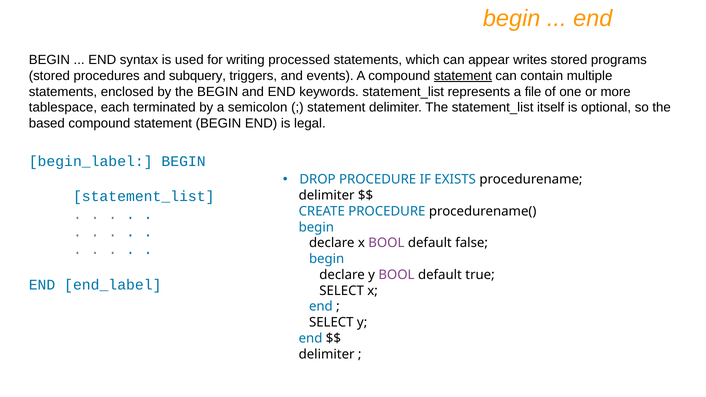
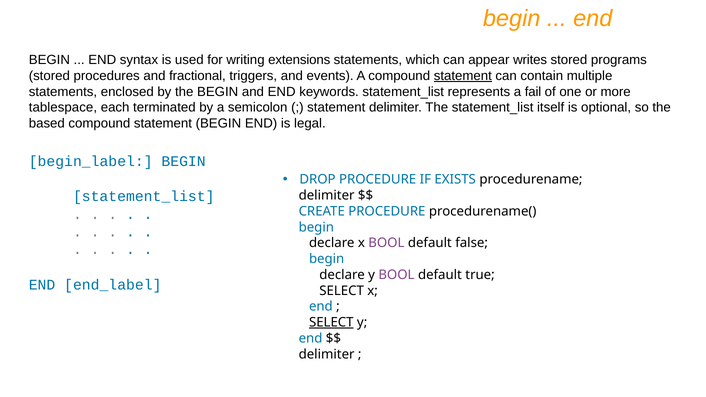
processed: processed -> extensions
subquery: subquery -> fractional
file: file -> fail
SELECT at (331, 323) underline: none -> present
